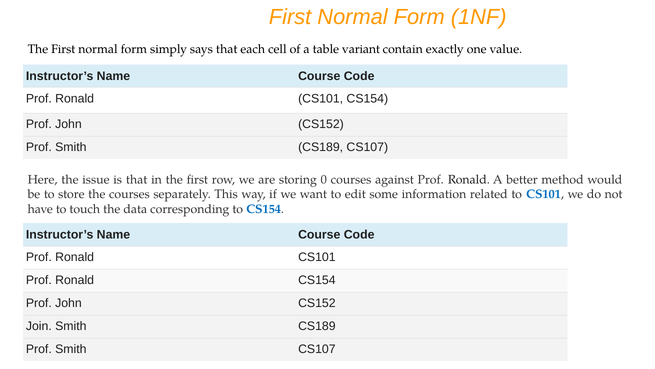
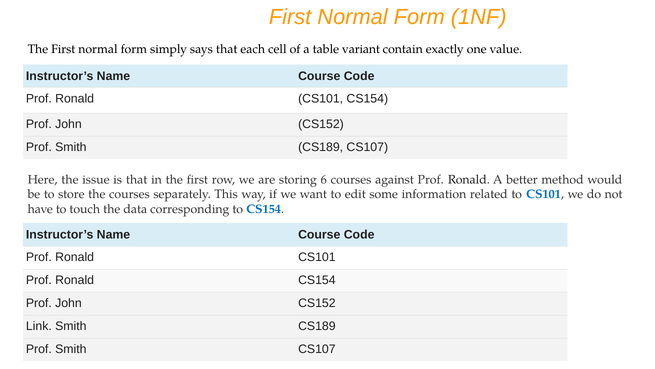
0: 0 -> 6
Join: Join -> Link
